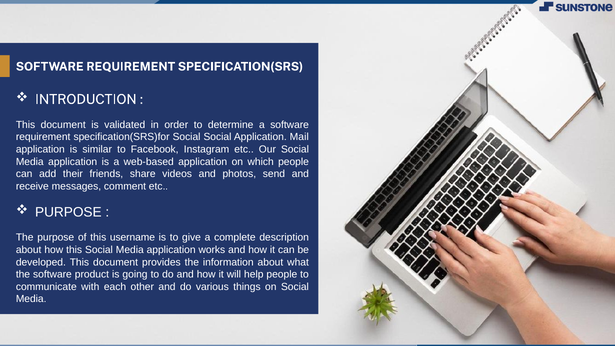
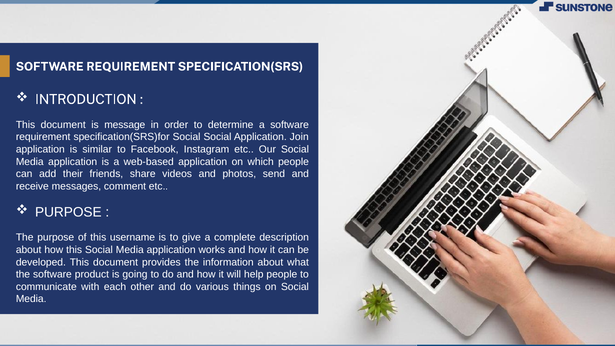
validated: validated -> message
Mail: Mail -> Join
